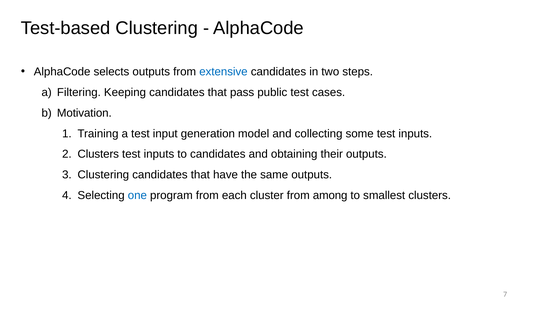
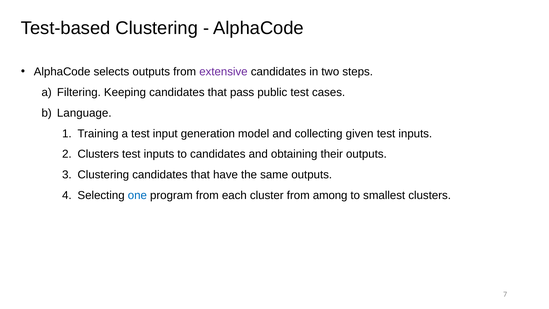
extensive colour: blue -> purple
Motivation: Motivation -> Language
some: some -> given
